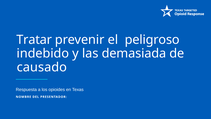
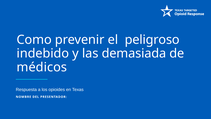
Tratar: Tratar -> Como
causado: causado -> médicos
